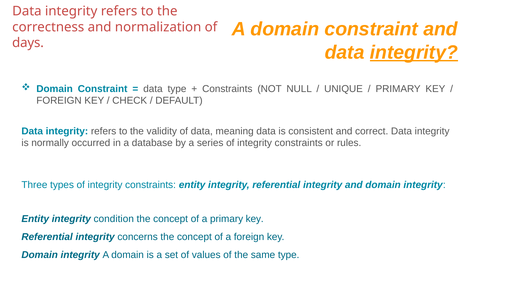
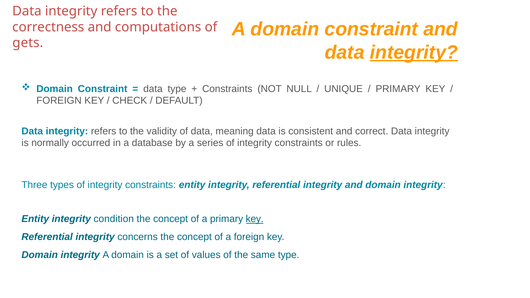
normalization: normalization -> computations
days: days -> gets
key at (255, 219) underline: none -> present
